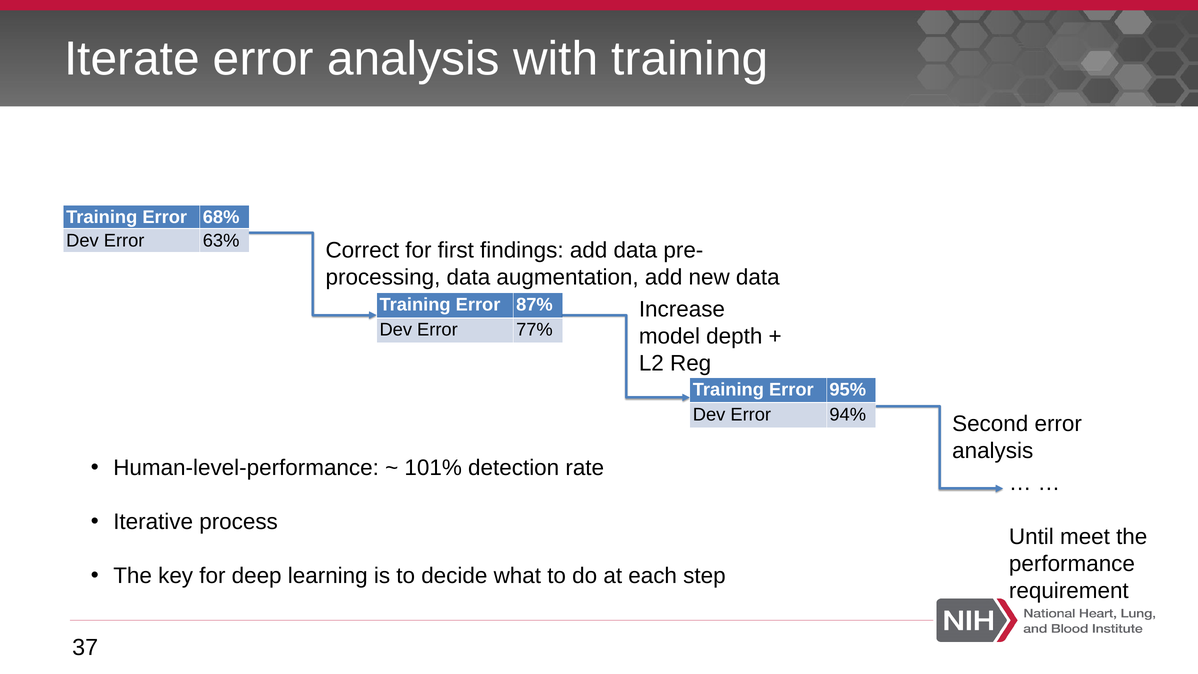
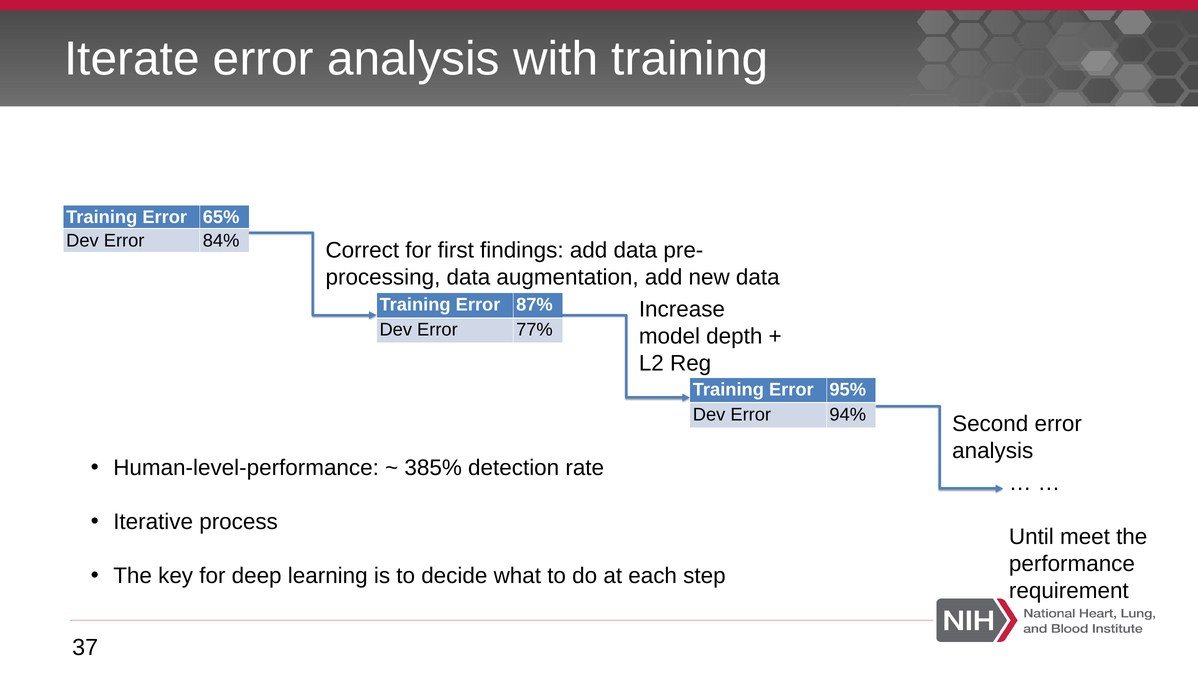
68%: 68% -> 65%
63%: 63% -> 84%
101%: 101% -> 385%
